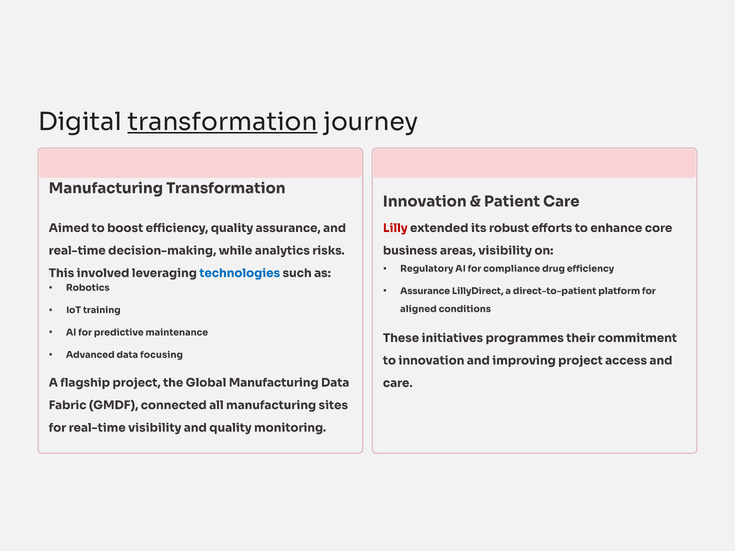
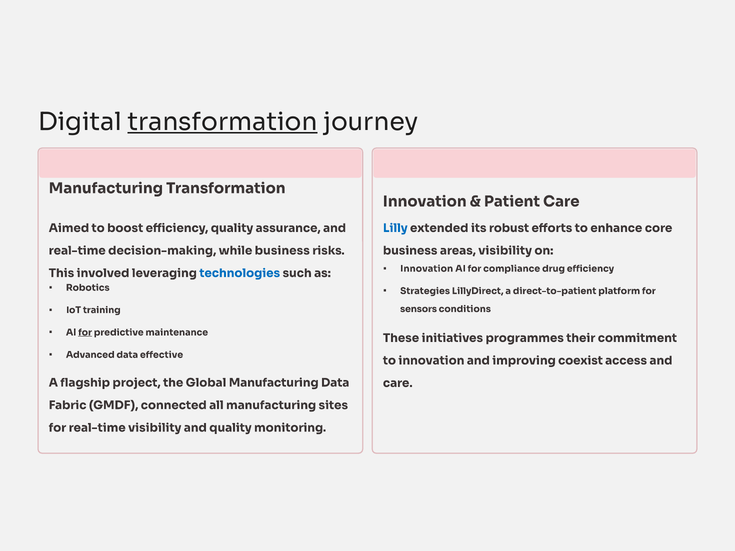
Lilly colour: red -> blue
while analytics: analytics -> business
Regulatory at (427, 269): Regulatory -> Innovation
Assurance at (425, 291): Assurance -> Strategies
aligned: aligned -> sensors
for at (85, 333) underline: none -> present
focusing: focusing -> effective
improving project: project -> coexist
